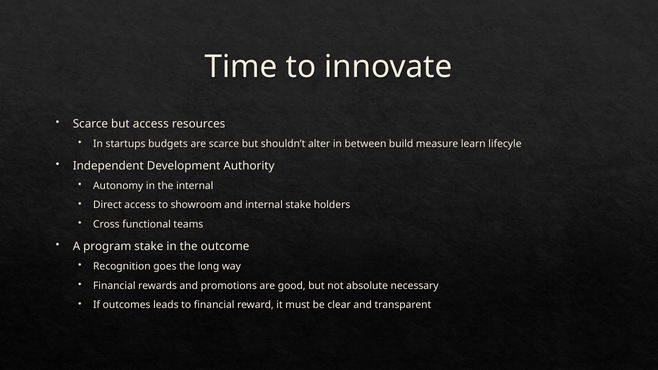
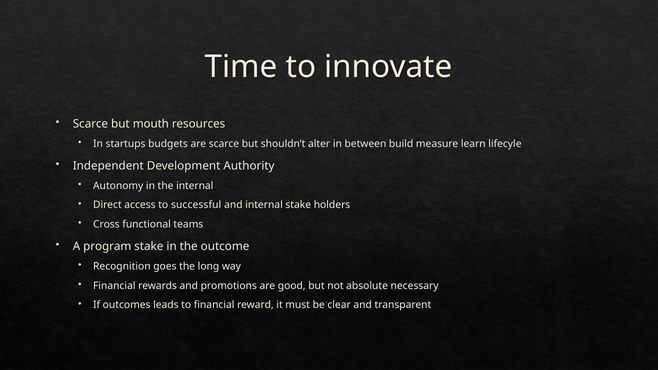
but access: access -> mouth
showroom: showroom -> successful
